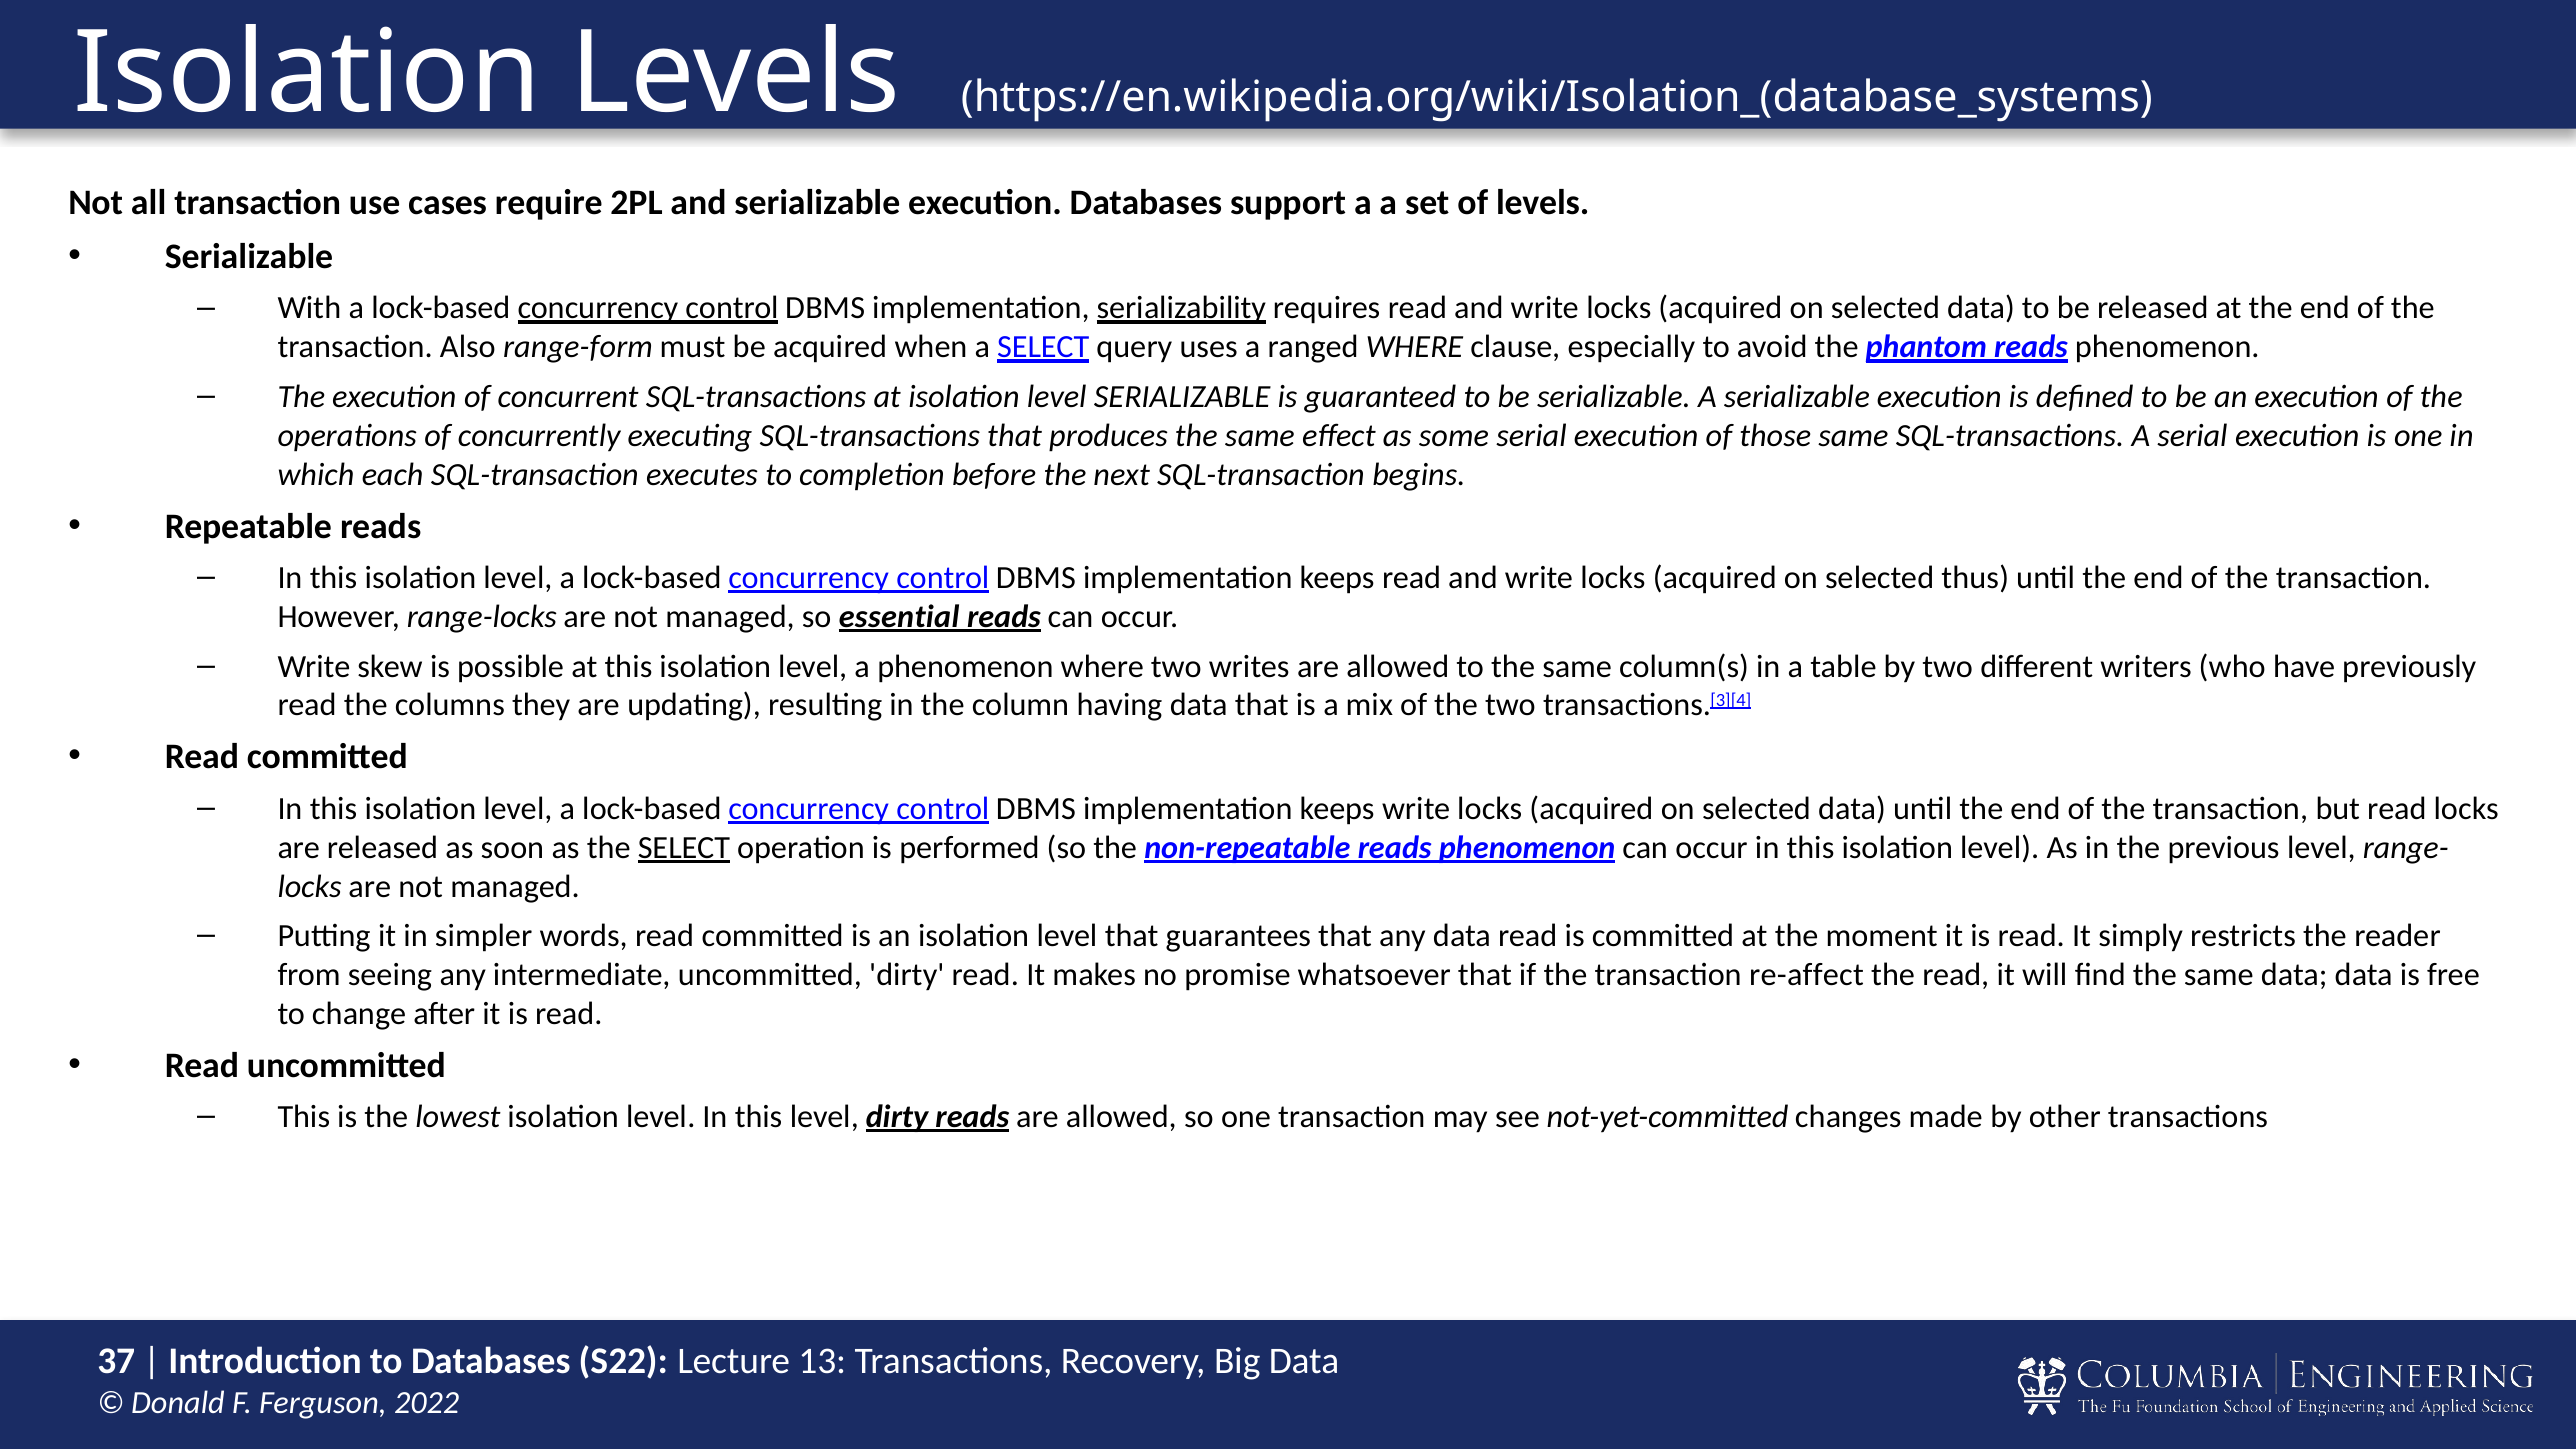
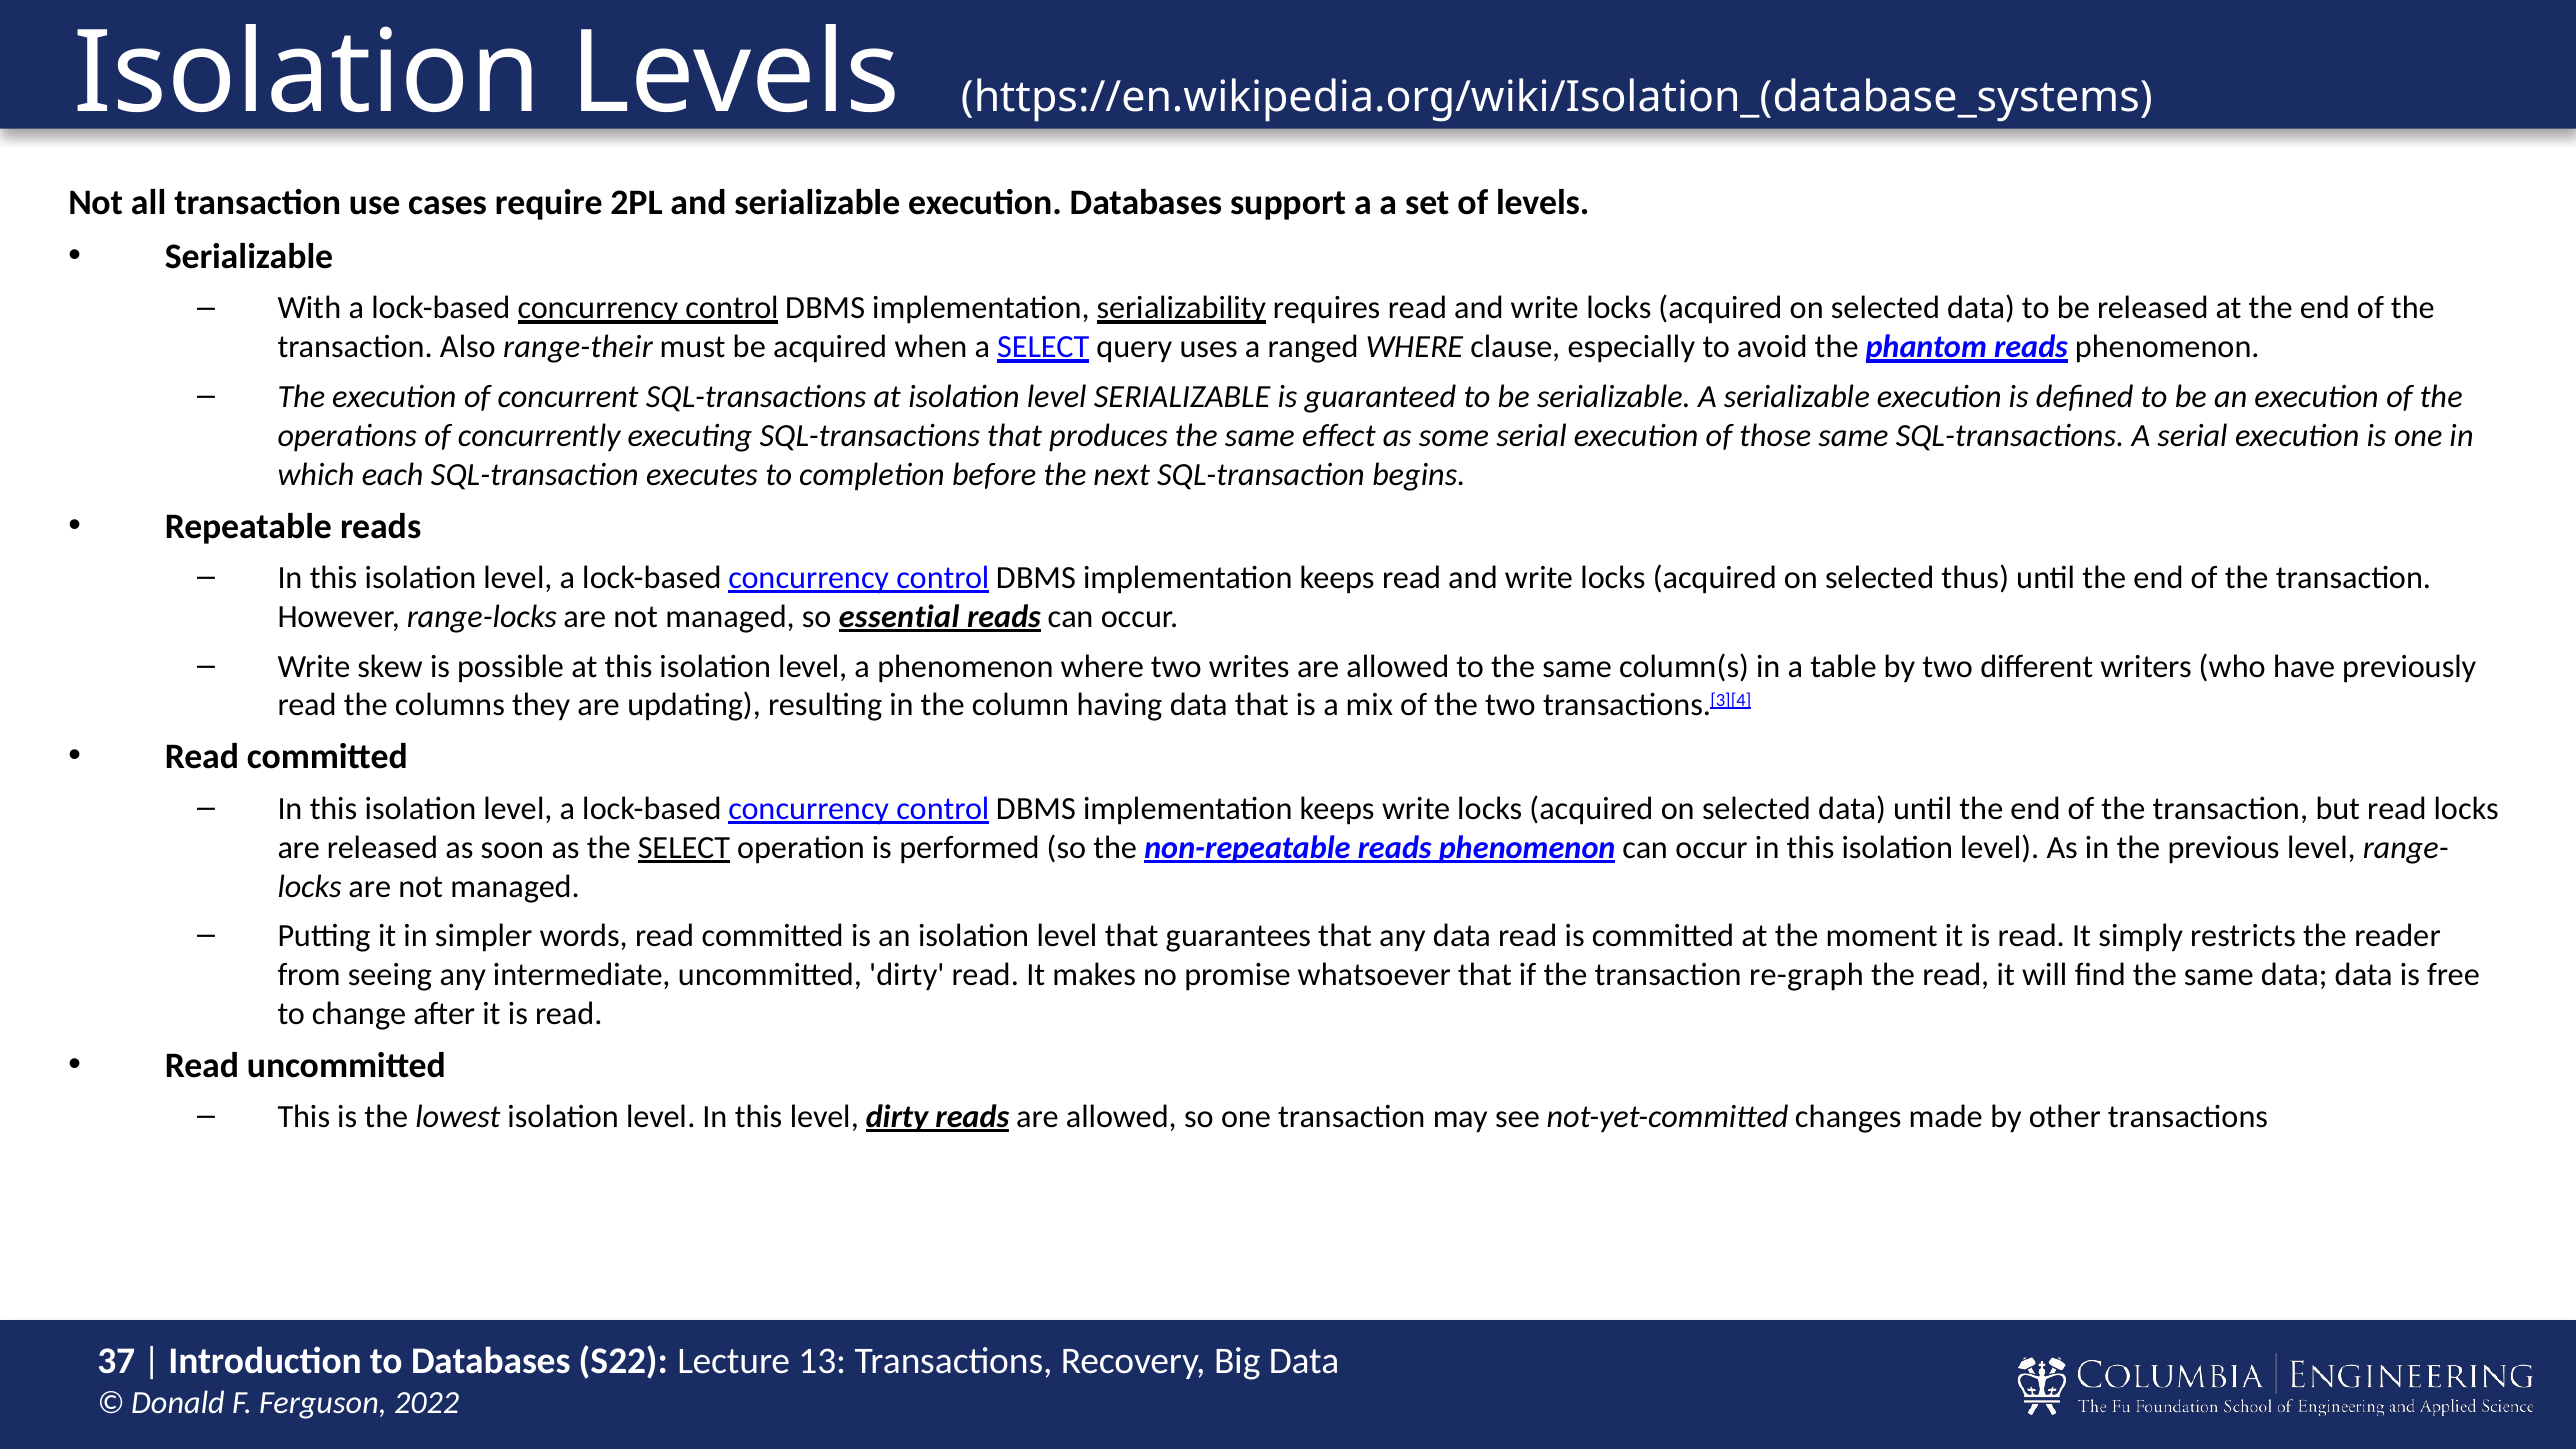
range-form: range-form -> range-their
re-affect: re-affect -> re-graph
